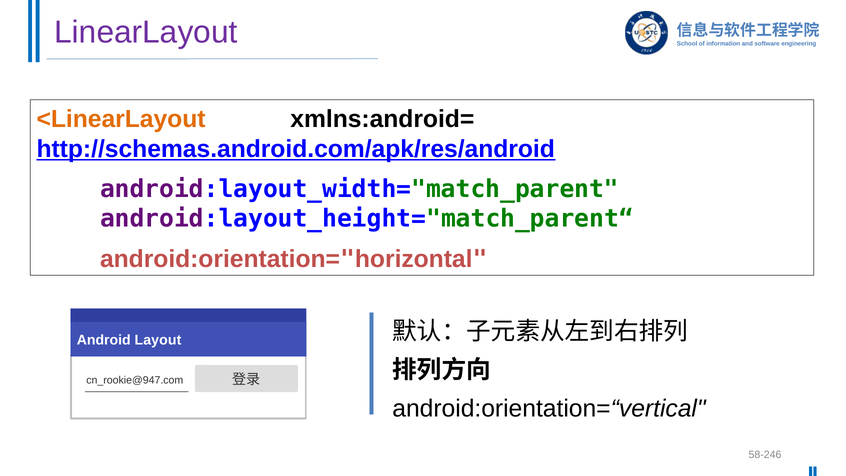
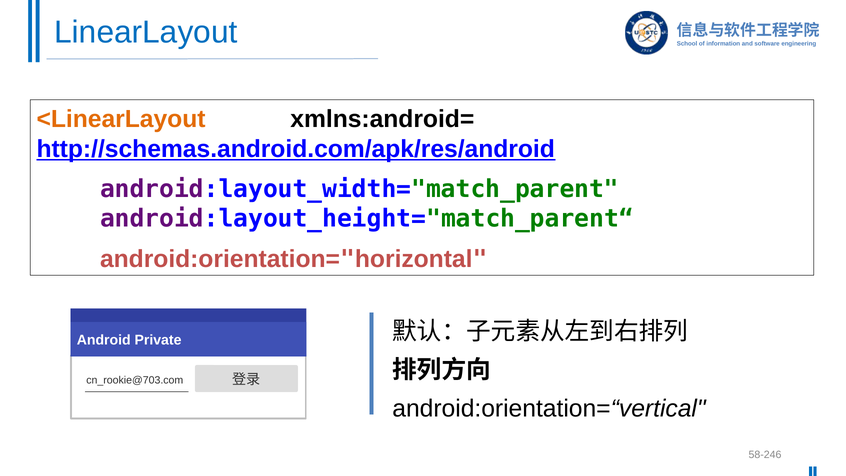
LinearLayout colour: purple -> blue
Layout: Layout -> Private
cn_rookie@947.com: cn_rookie@947.com -> cn_rookie@703.com
